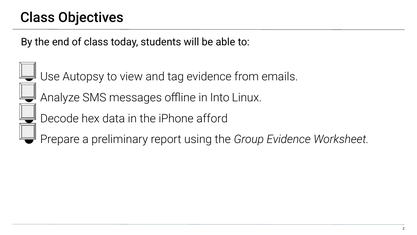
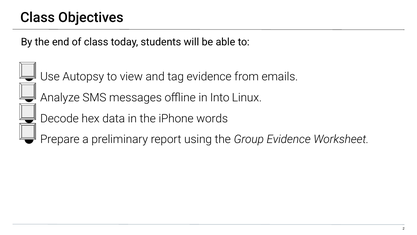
afford: afford -> words
